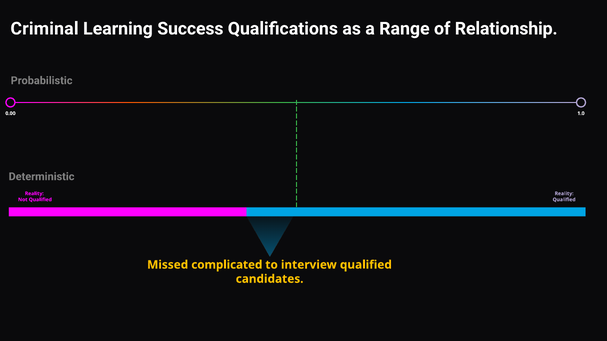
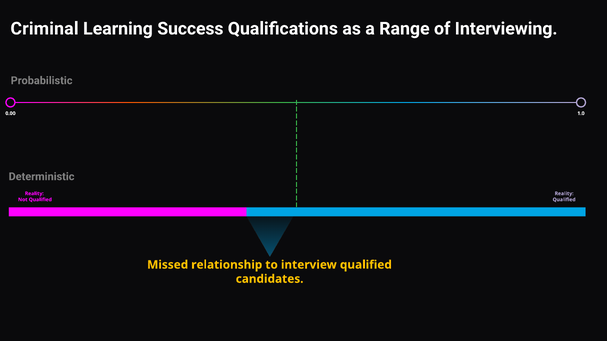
Relationship: Relationship -> Interviewing
complicated: complicated -> relationship
